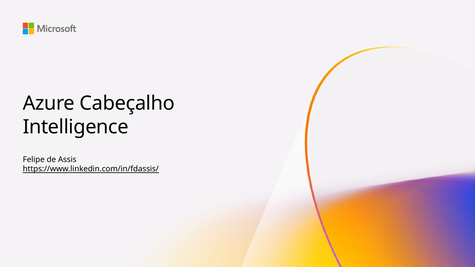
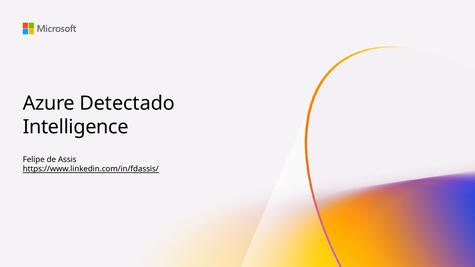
Cabeçalho: Cabeçalho -> Detectado
